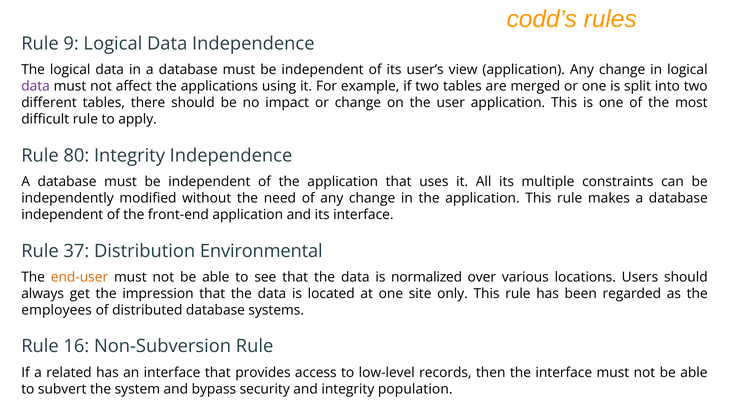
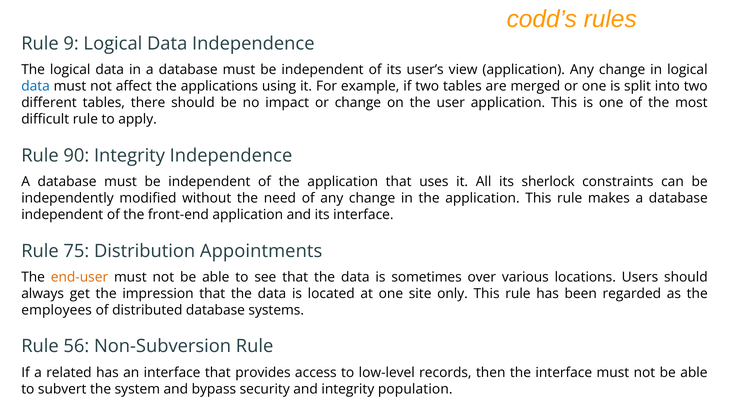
data at (36, 86) colour: purple -> blue
80: 80 -> 90
multiple: multiple -> sherlock
37: 37 -> 75
Environmental: Environmental -> Appointments
normalized: normalized -> sometimes
16: 16 -> 56
